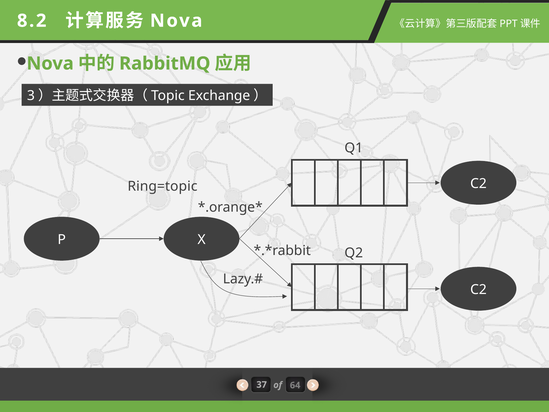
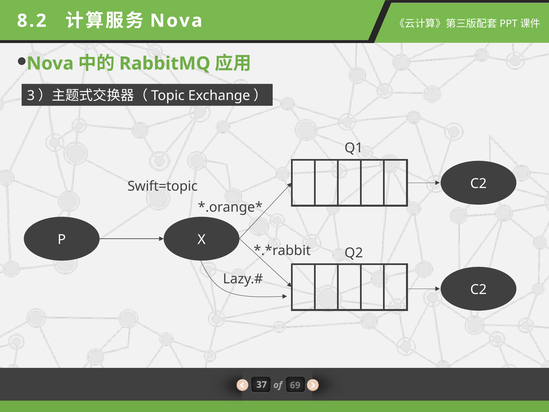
Ring=topic: Ring=topic -> Swift=topic
64: 64 -> 69
